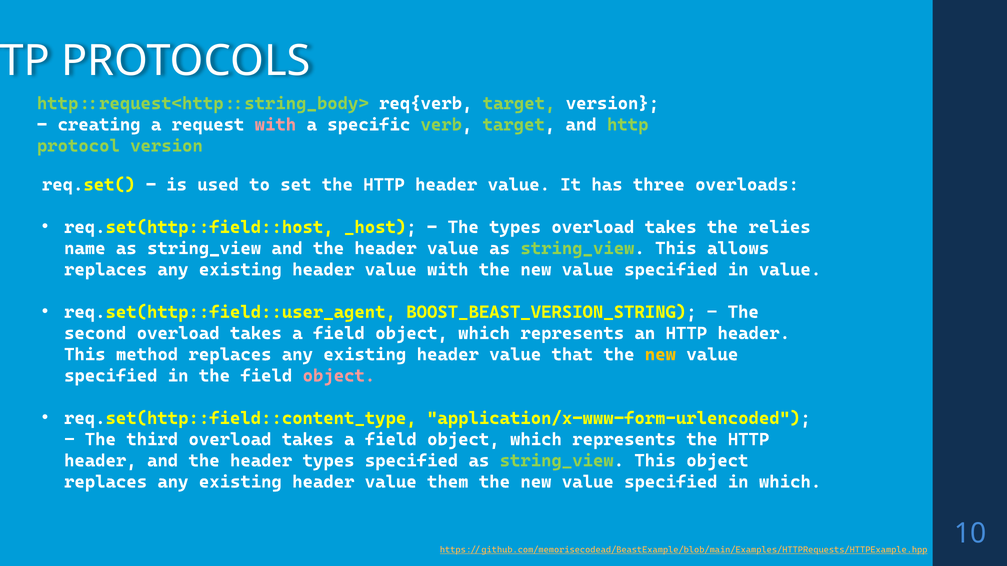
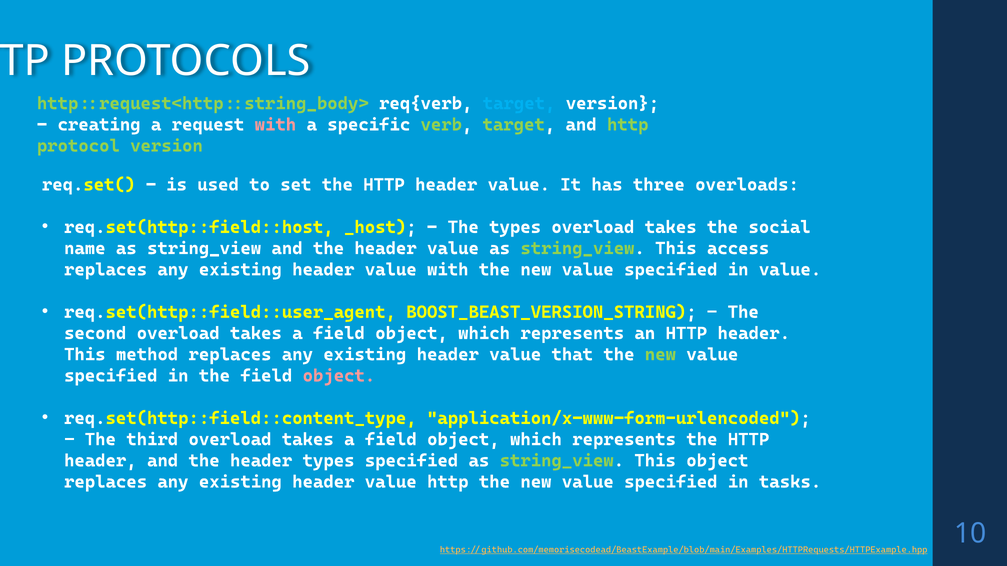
target at (519, 103) colour: light green -> light blue
relies: relies -> social
allows: allows -> access
new at (660, 355) colour: yellow -> light green
value them: them -> http
in which: which -> tasks
